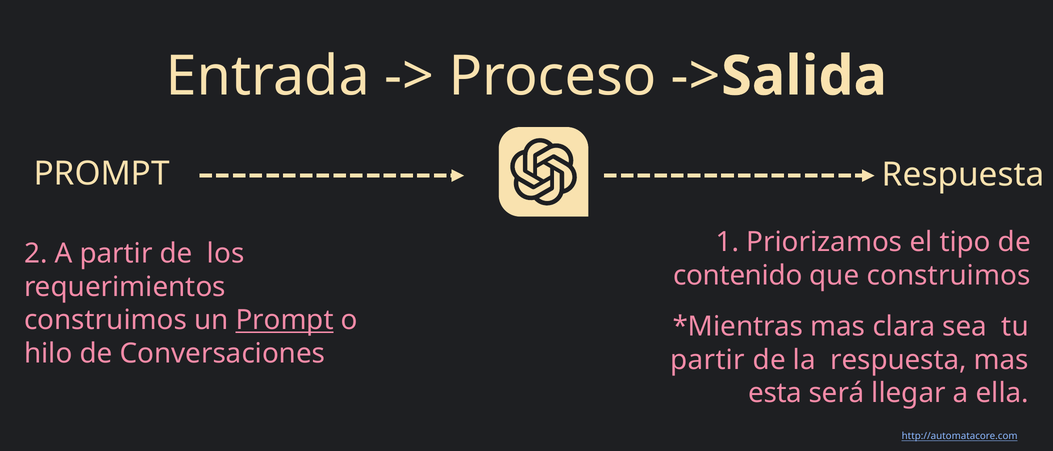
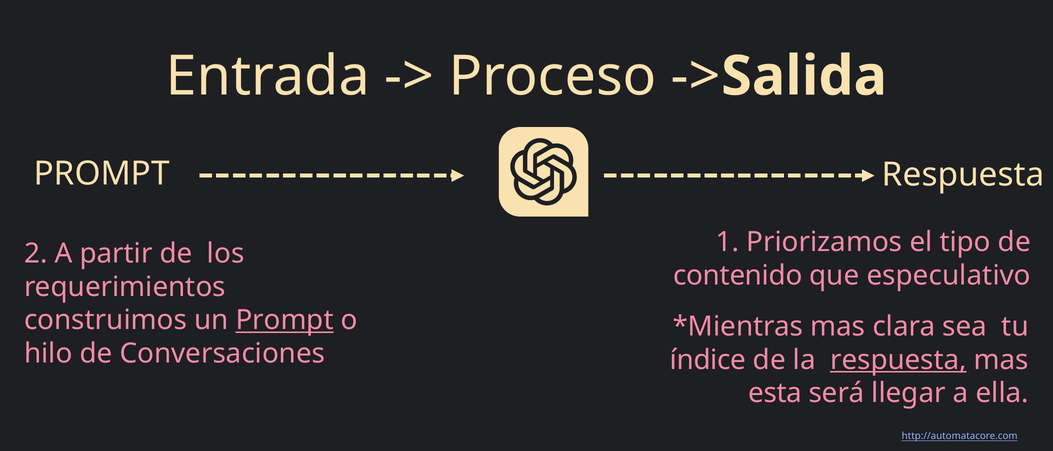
que construimos: construimos -> especulativo
partir at (708, 360): partir -> índice
respuesta at (898, 360) underline: none -> present
